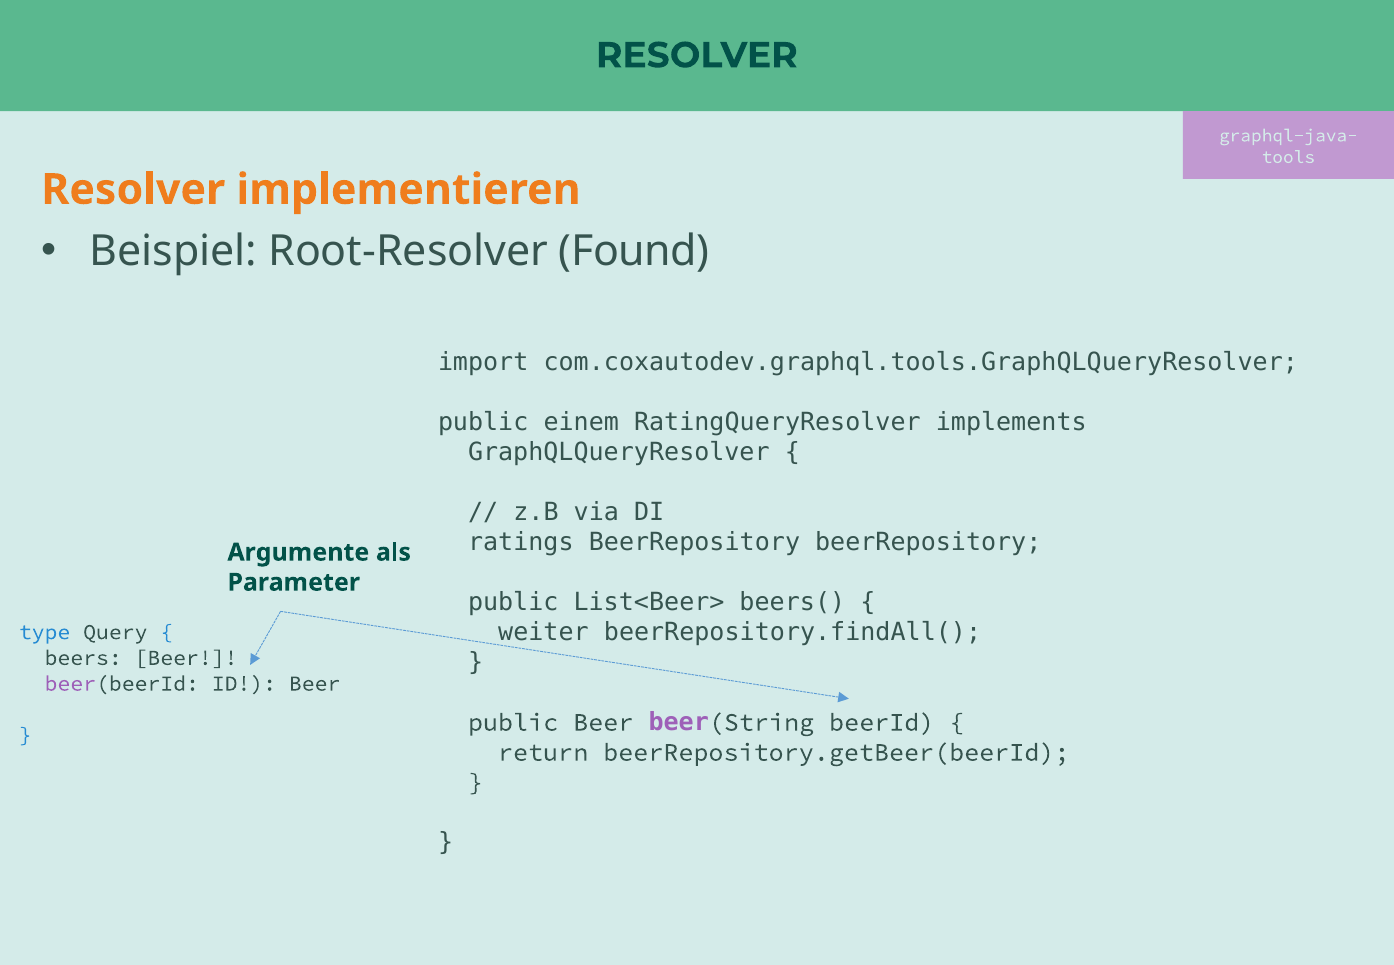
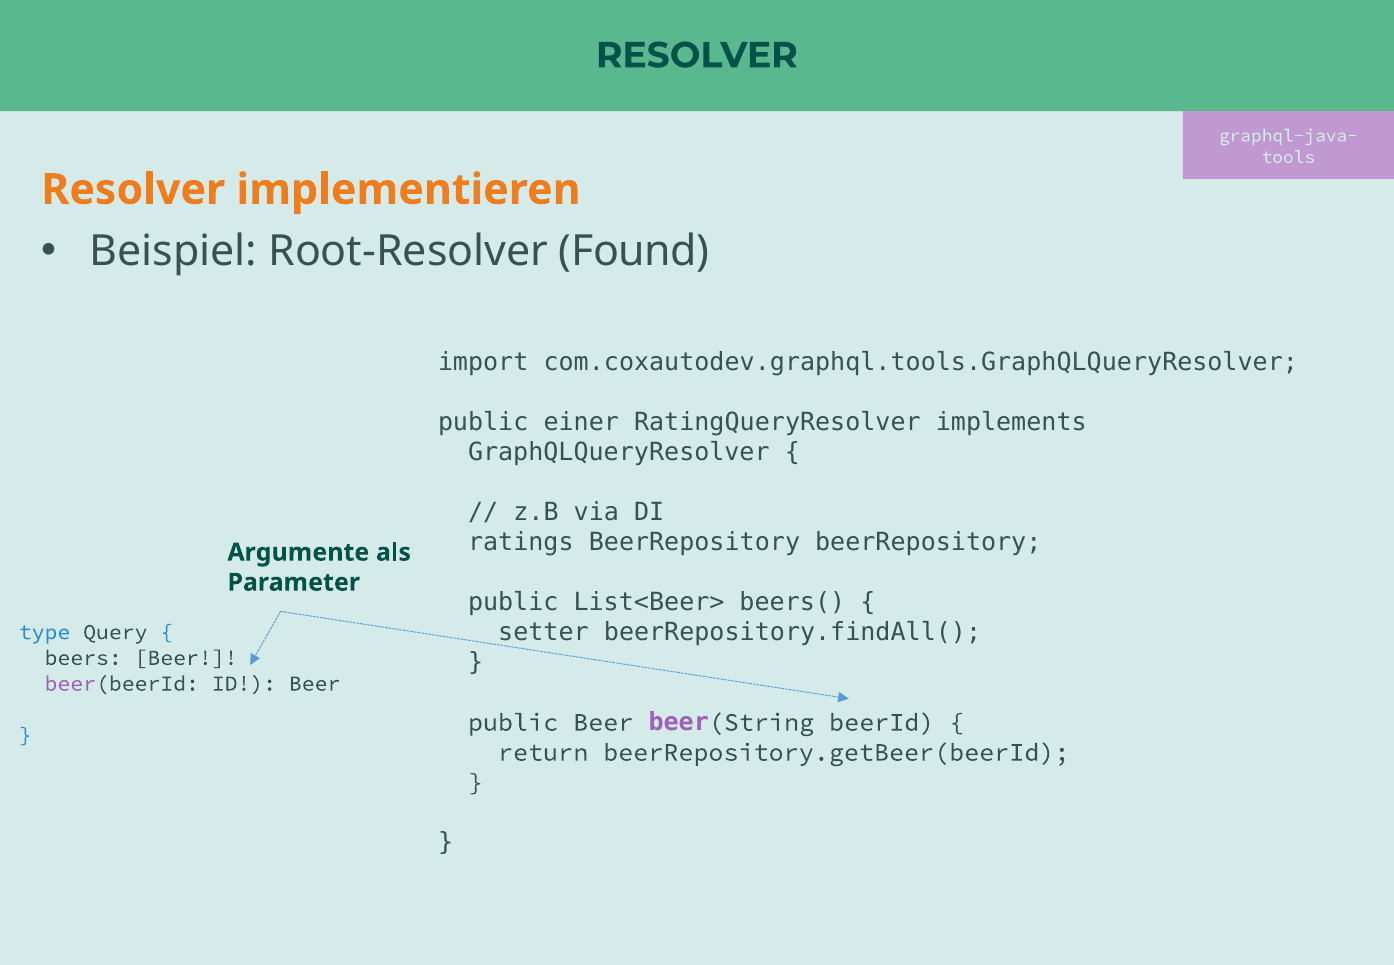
einem: einem -> einer
weiter: weiter -> setter
